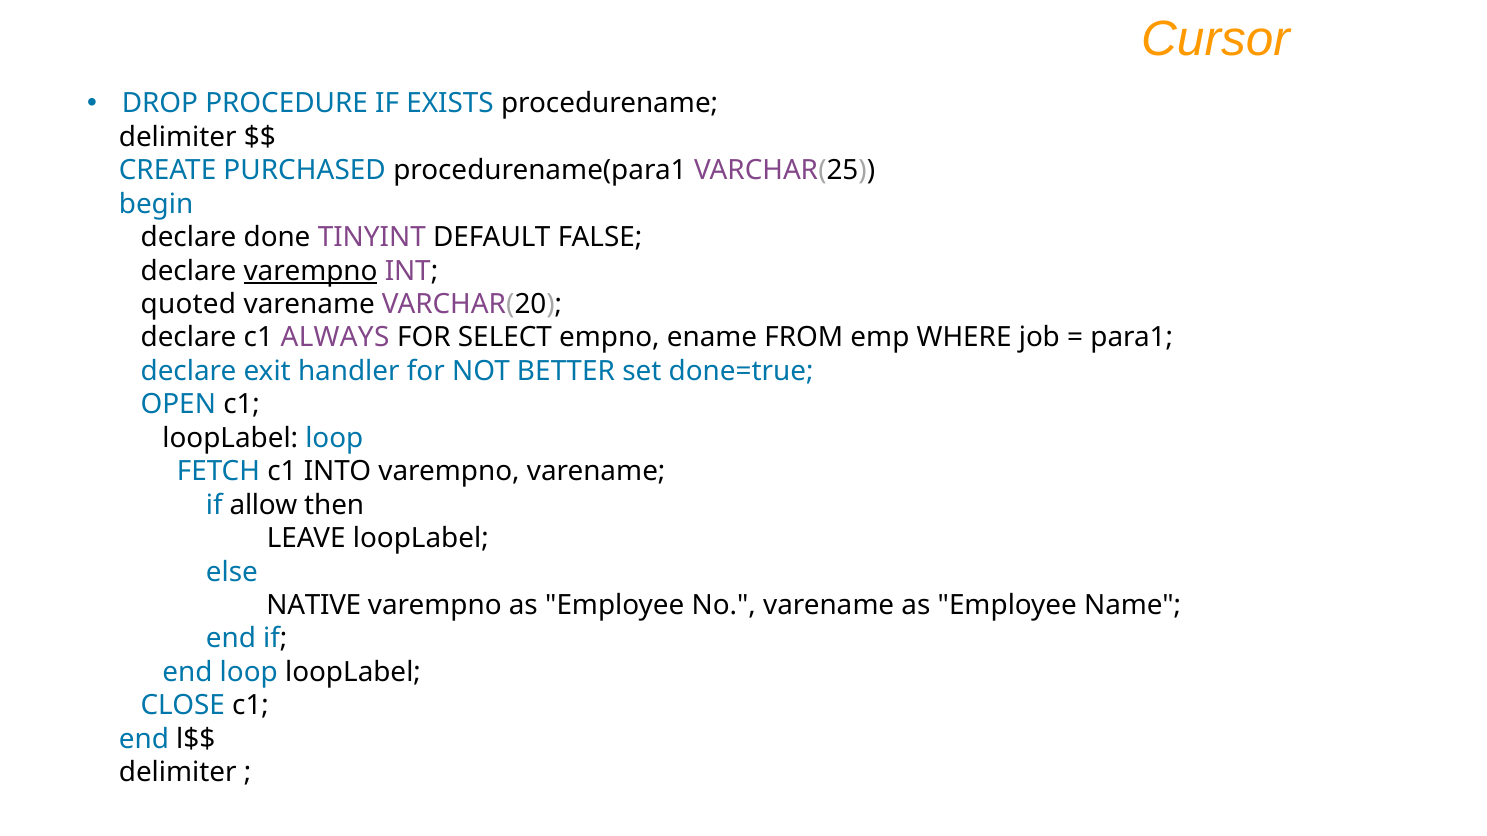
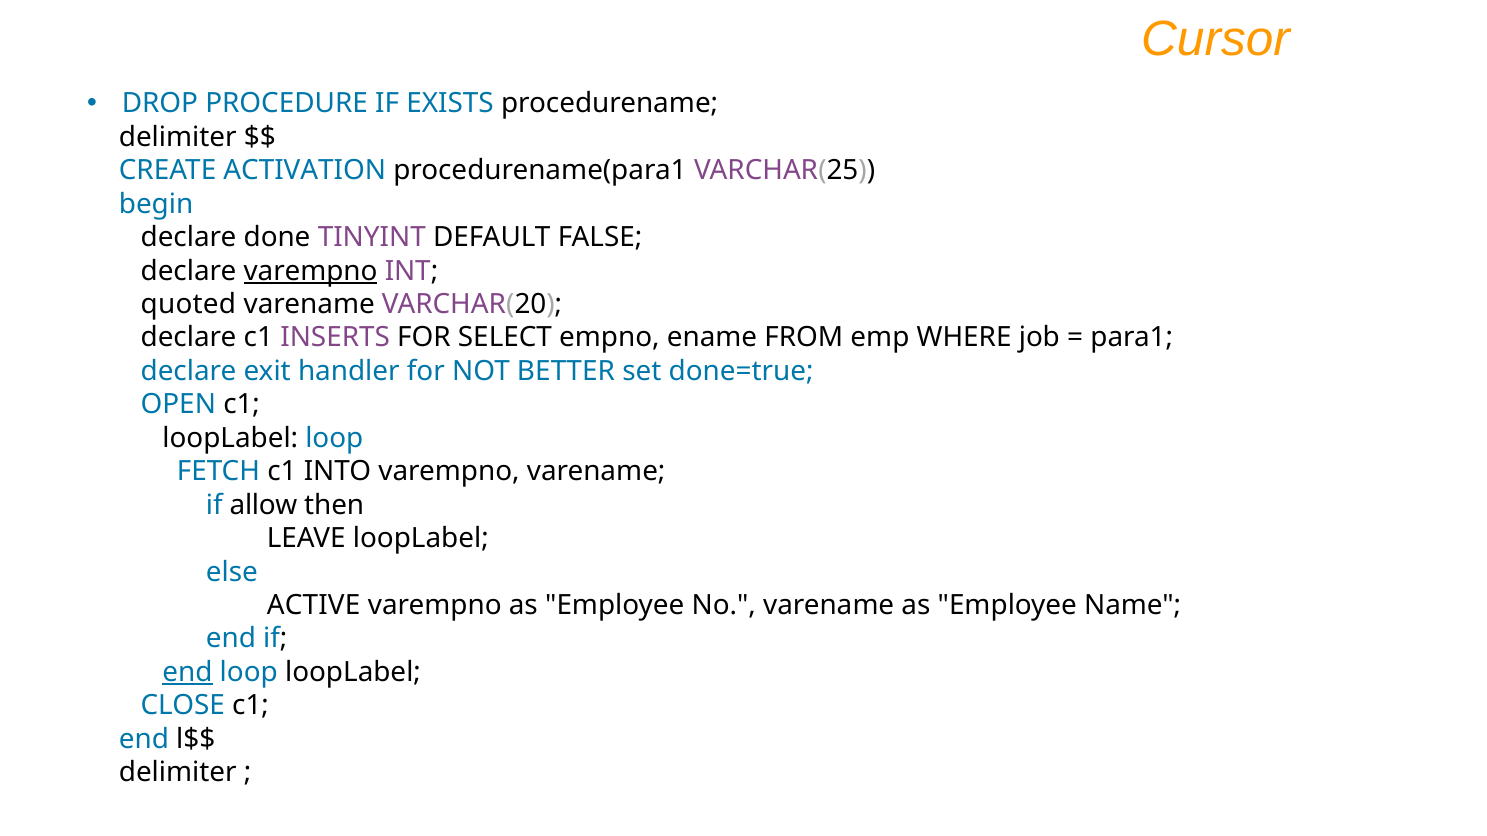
PURCHASED: PURCHASED -> ACTIVATION
ALWAYS: ALWAYS -> INSERTS
NATIVE: NATIVE -> ACTIVE
end at (188, 673) underline: none -> present
